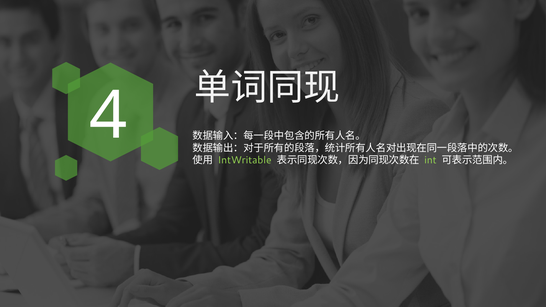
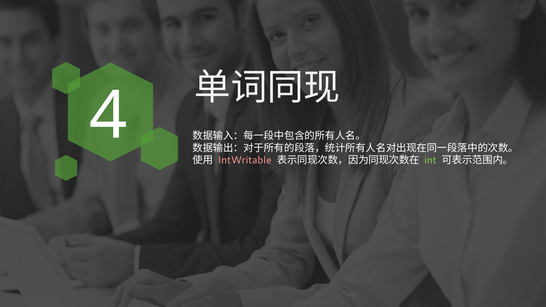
IntWritable colour: light green -> pink
